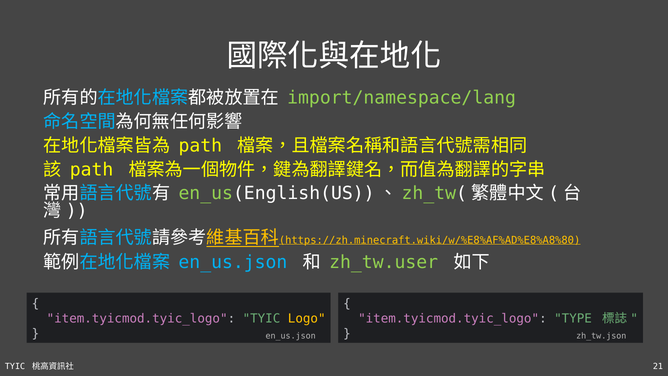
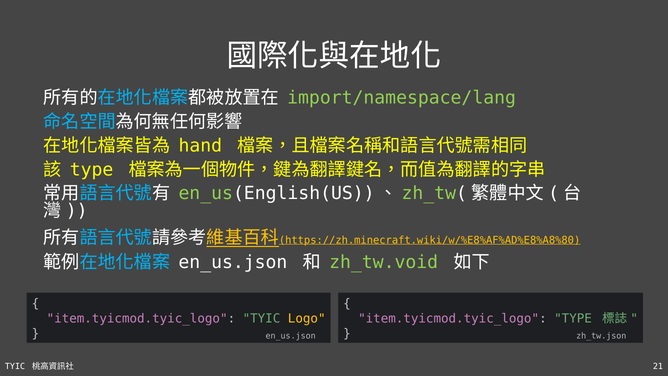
path at (200, 146): path -> hand
path at (92, 169): path -> type
en_us.json at (233, 262) colour: light blue -> white
zh_tw.user: zh_tw.user -> zh_tw.void
